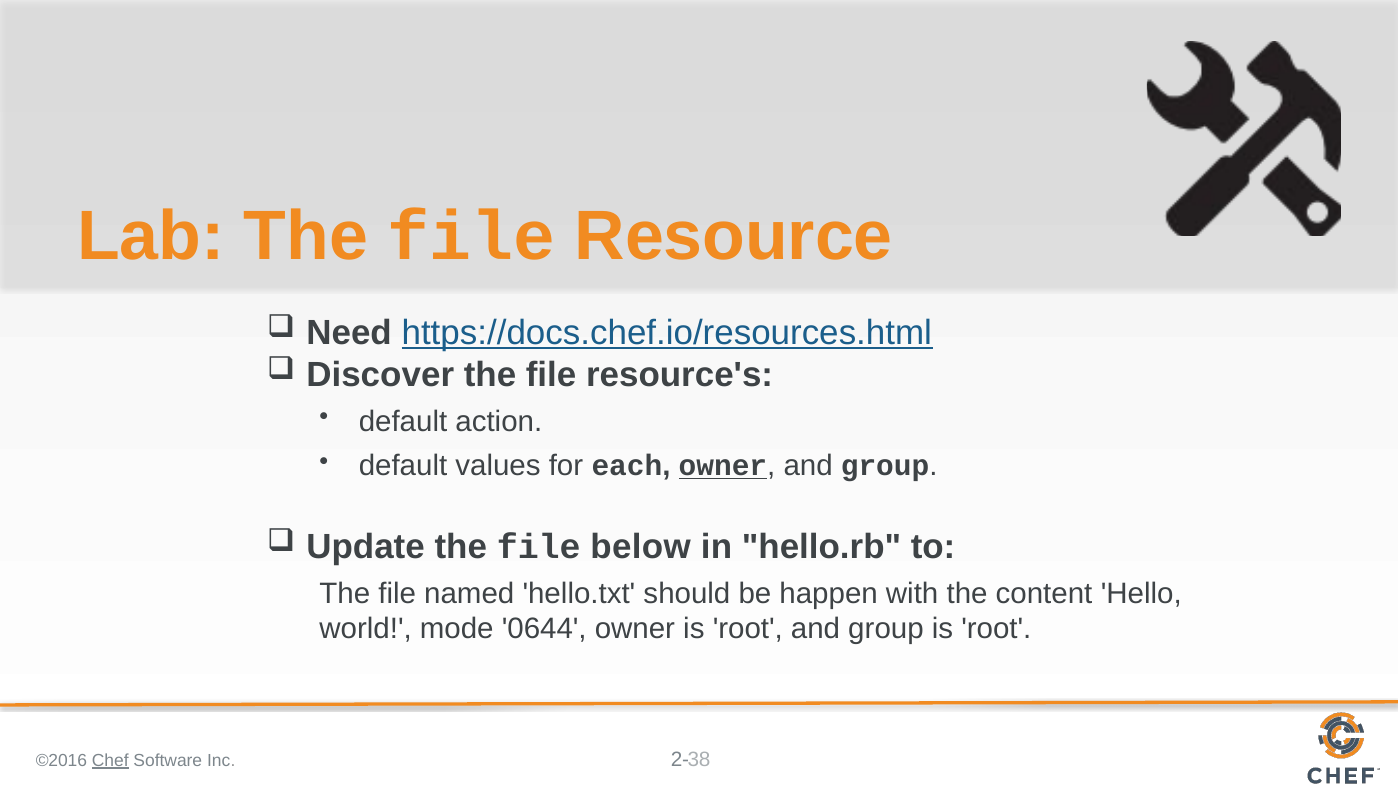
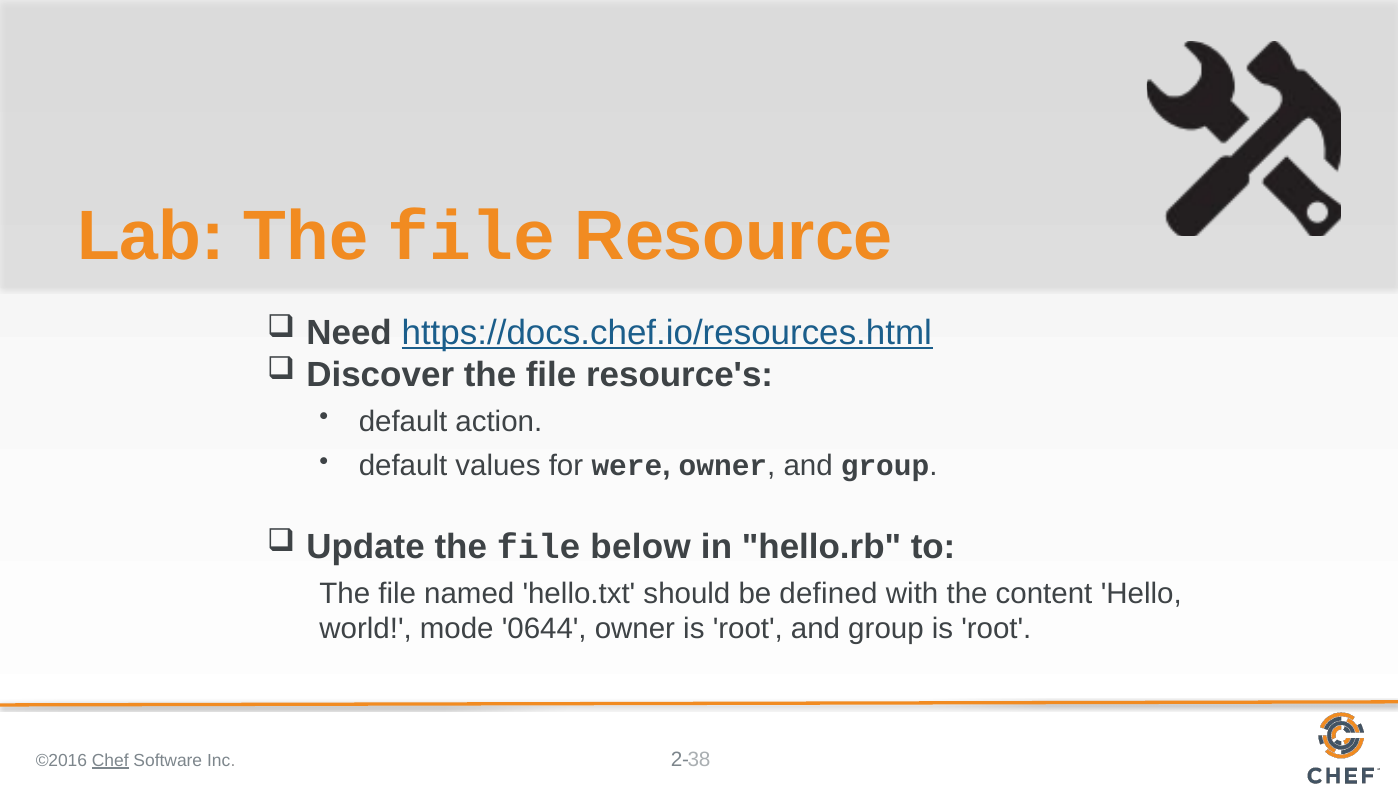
each: each -> were
owner at (723, 466) underline: present -> none
happen: happen -> defined
